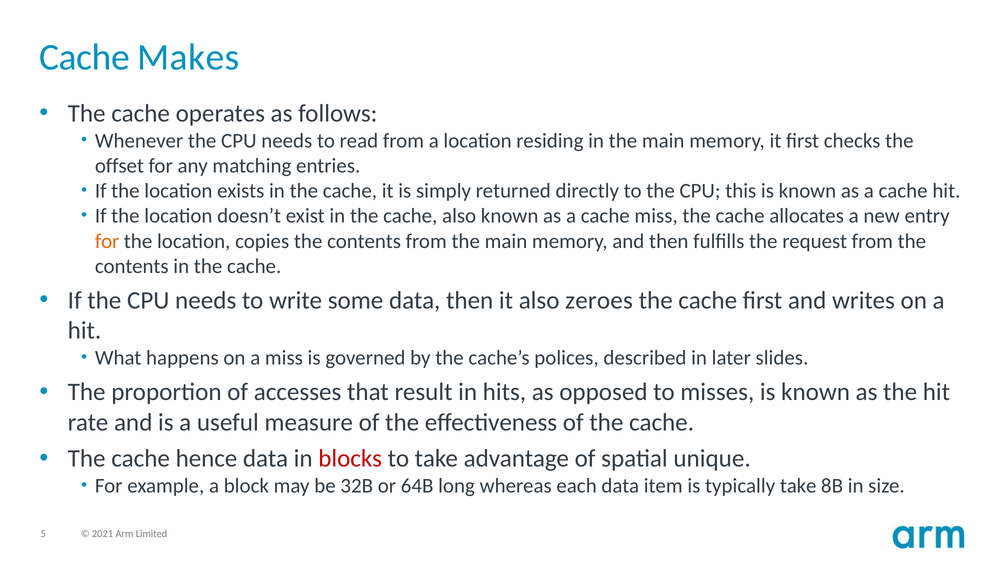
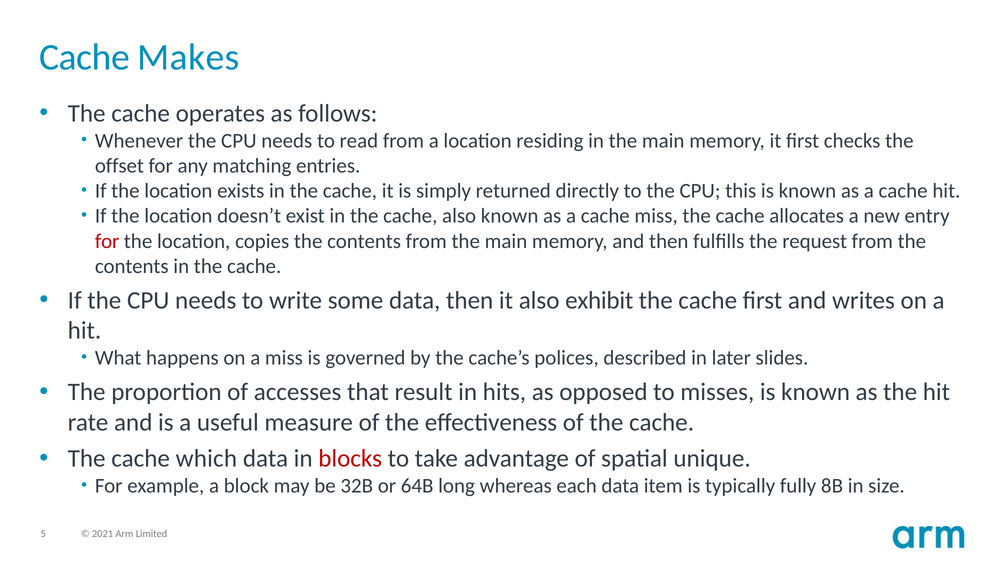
for at (107, 241) colour: orange -> red
zeroes: zeroes -> exhibit
hence: hence -> which
typically take: take -> fully
